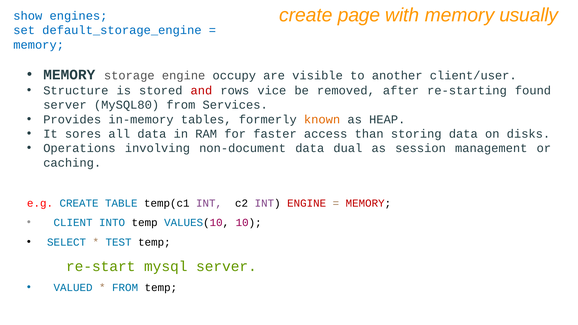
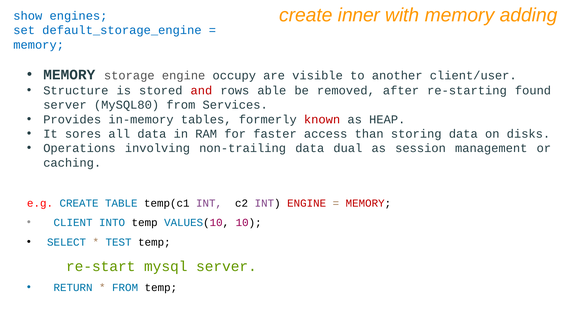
page: page -> inner
usually: usually -> adding
vice: vice -> able
known colour: orange -> red
non-document: non-document -> non-trailing
VALUED: VALUED -> RETURN
